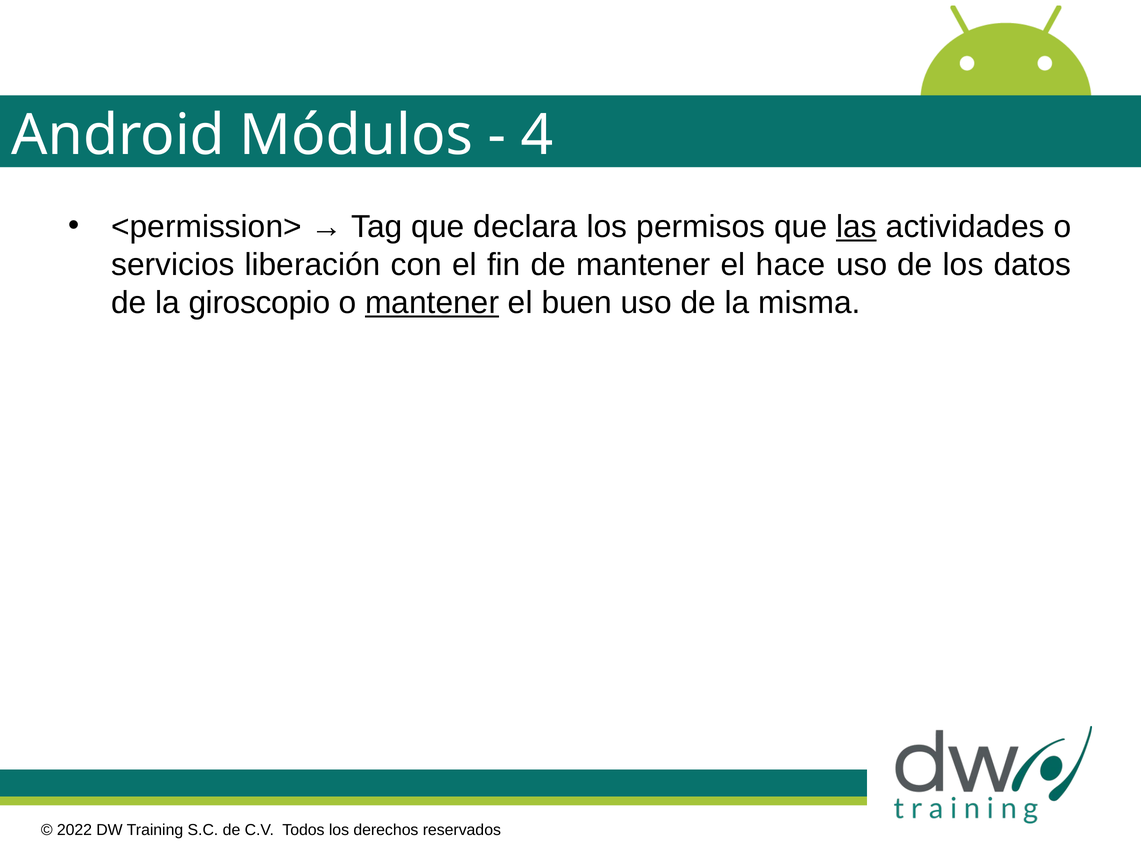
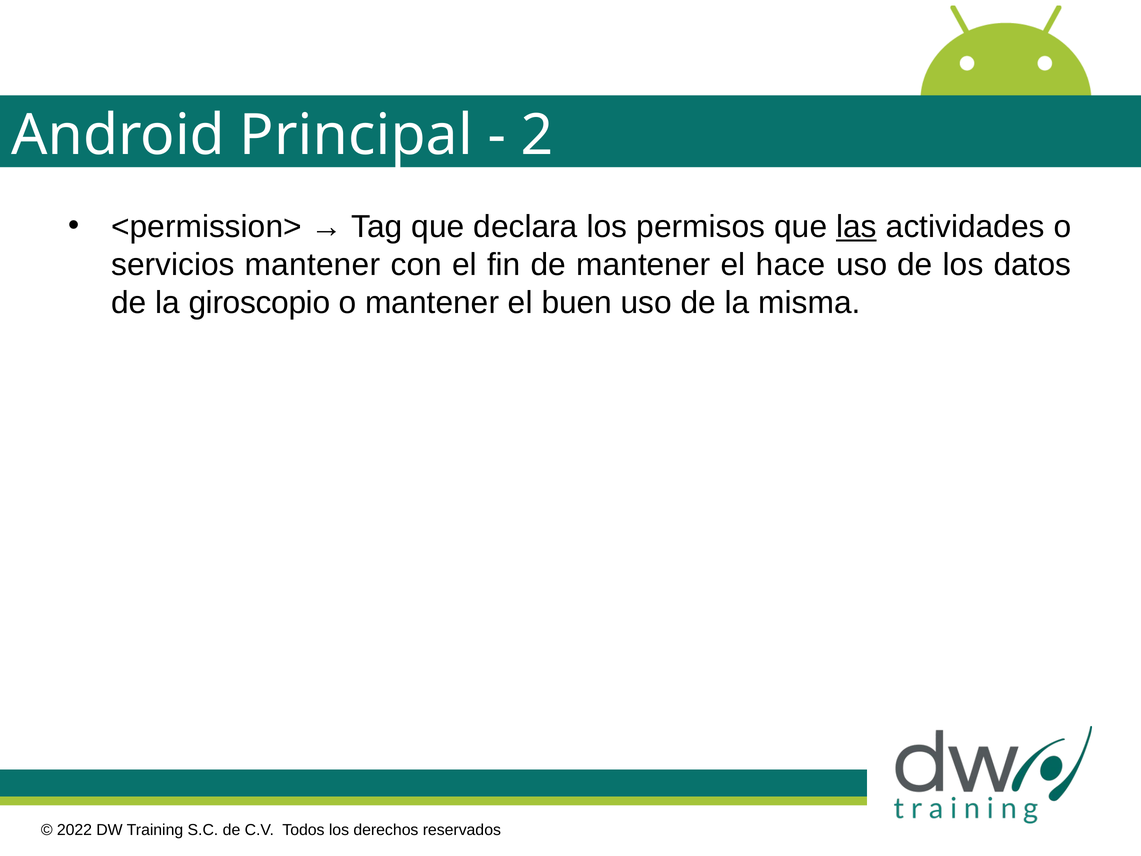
Módulos: Módulos -> Principal
4: 4 -> 2
servicios liberación: liberación -> mantener
mantener at (432, 303) underline: present -> none
